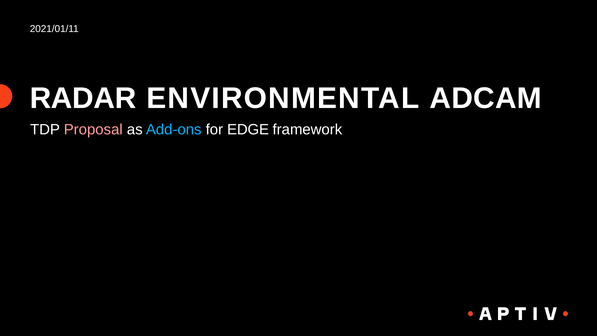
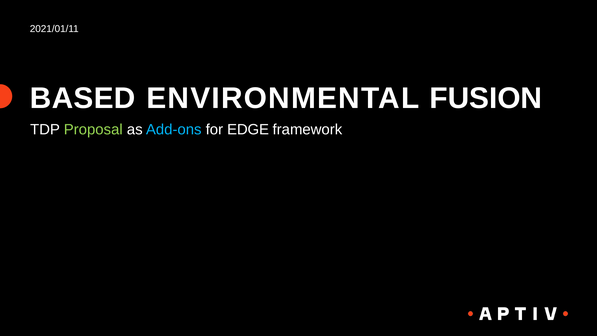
RADAR: RADAR -> BASED
ADCAM: ADCAM -> FUSION
Proposal colour: pink -> light green
